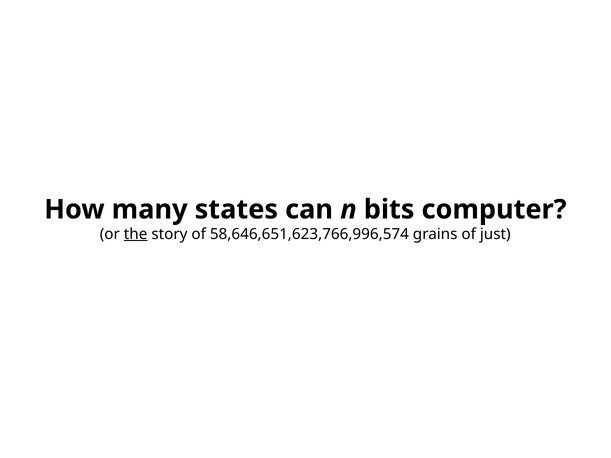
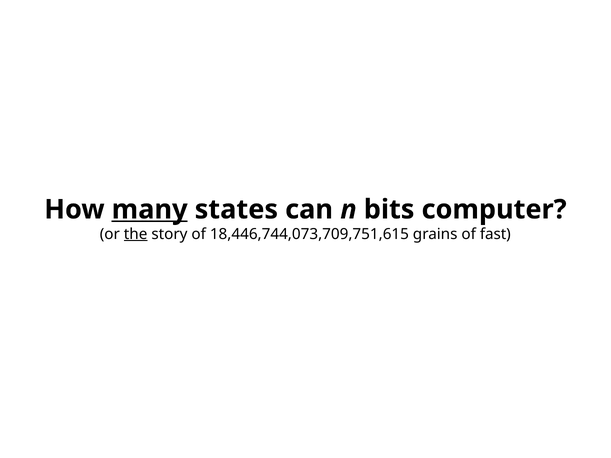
many underline: none -> present
58,646,651,623,766,996,574: 58,646,651,623,766,996,574 -> 18,446,744,073,709,751,615
just: just -> fast
